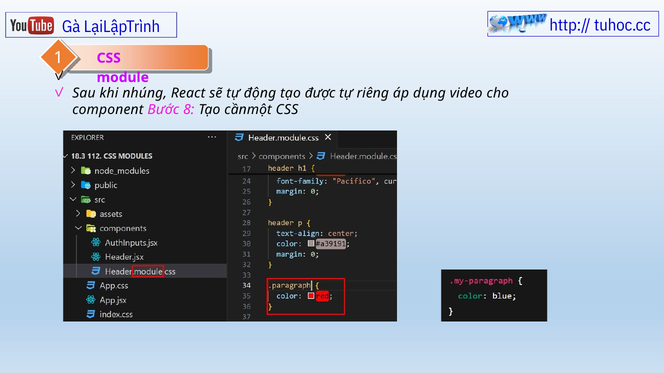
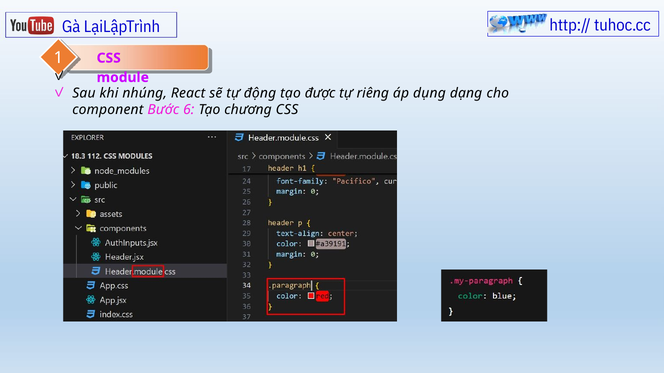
video: video -> dạng
8: 8 -> 6
cầnmột: cầnmột -> chương
